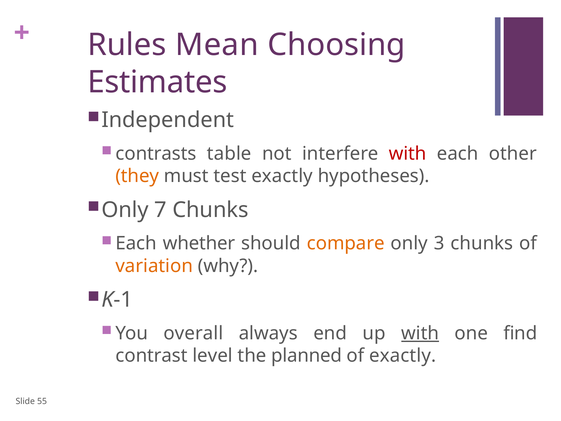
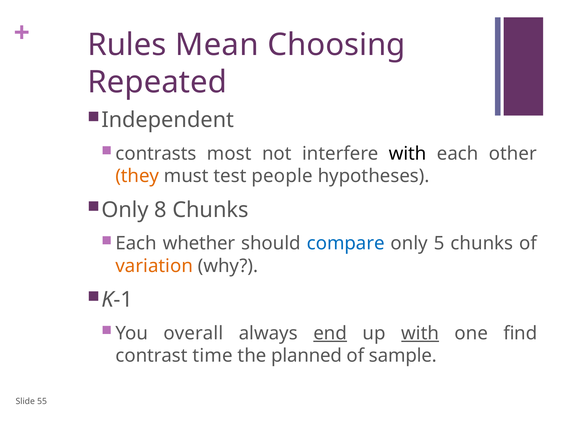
Estimates: Estimates -> Repeated
table: table -> most
with at (408, 153) colour: red -> black
test exactly: exactly -> people
7: 7 -> 8
compare colour: orange -> blue
3: 3 -> 5
end underline: none -> present
level: level -> time
of exactly: exactly -> sample
